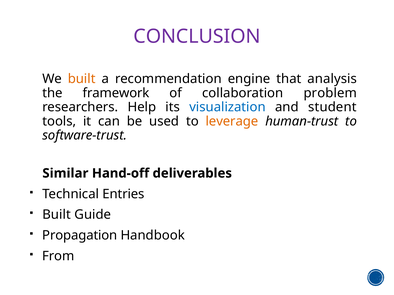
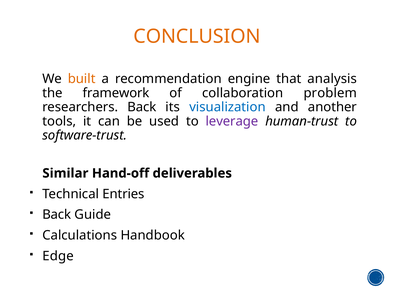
CONCLUSION colour: purple -> orange
researchers Help: Help -> Back
student: student -> another
leverage colour: orange -> purple
Built at (57, 215): Built -> Back
Propagation: Propagation -> Calculations
From: From -> Edge
